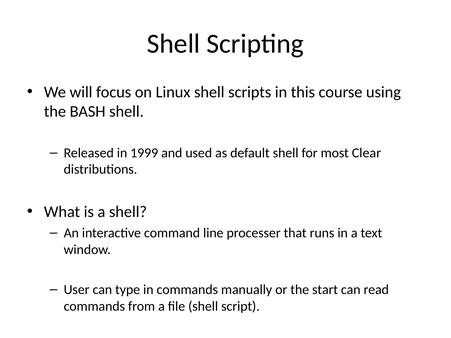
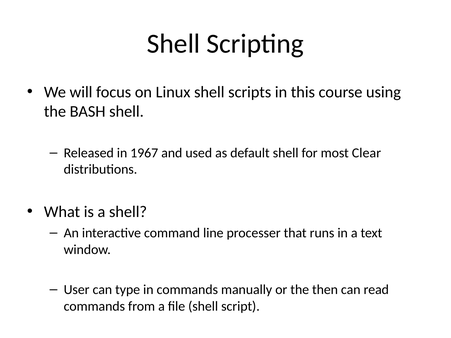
1999: 1999 -> 1967
start: start -> then
